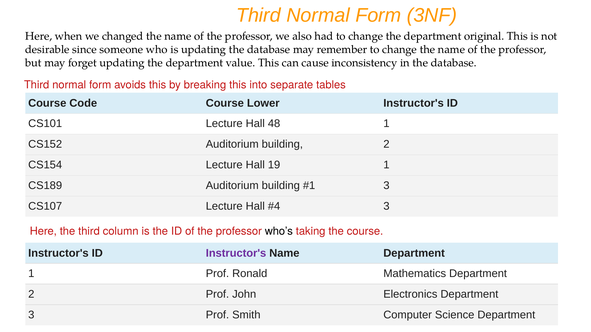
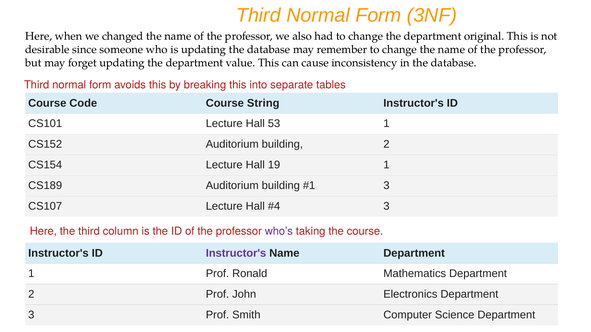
Lower: Lower -> String
48: 48 -> 53
who’s colour: black -> purple
